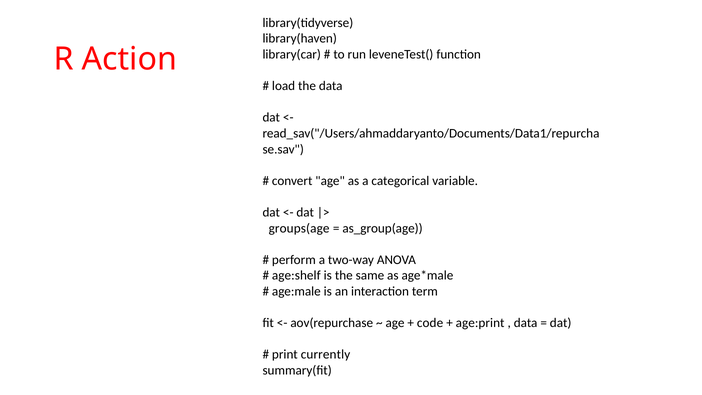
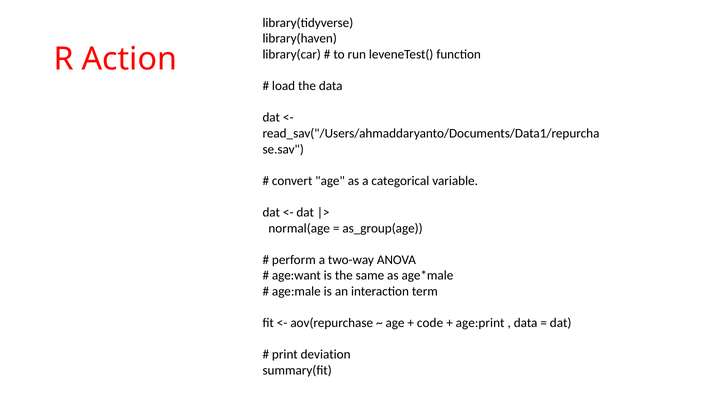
groups(age: groups(age -> normal(age
age:shelf: age:shelf -> age:want
currently: currently -> deviation
